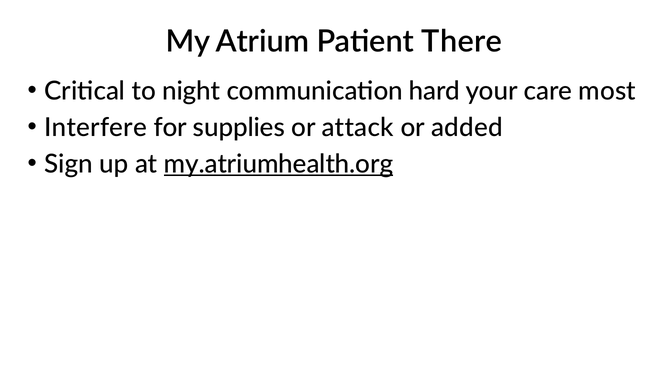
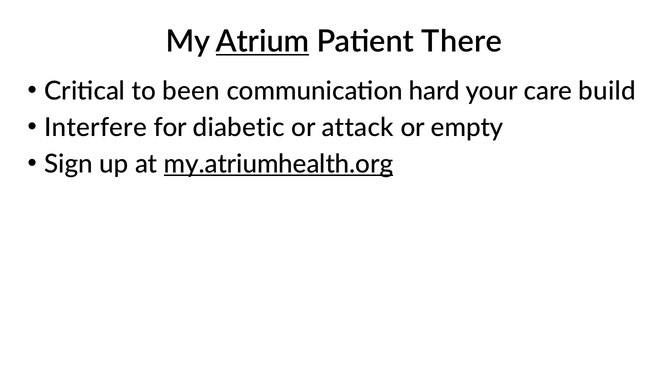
Atrium underline: none -> present
night: night -> been
most: most -> build
supplies: supplies -> diabetic
added: added -> empty
